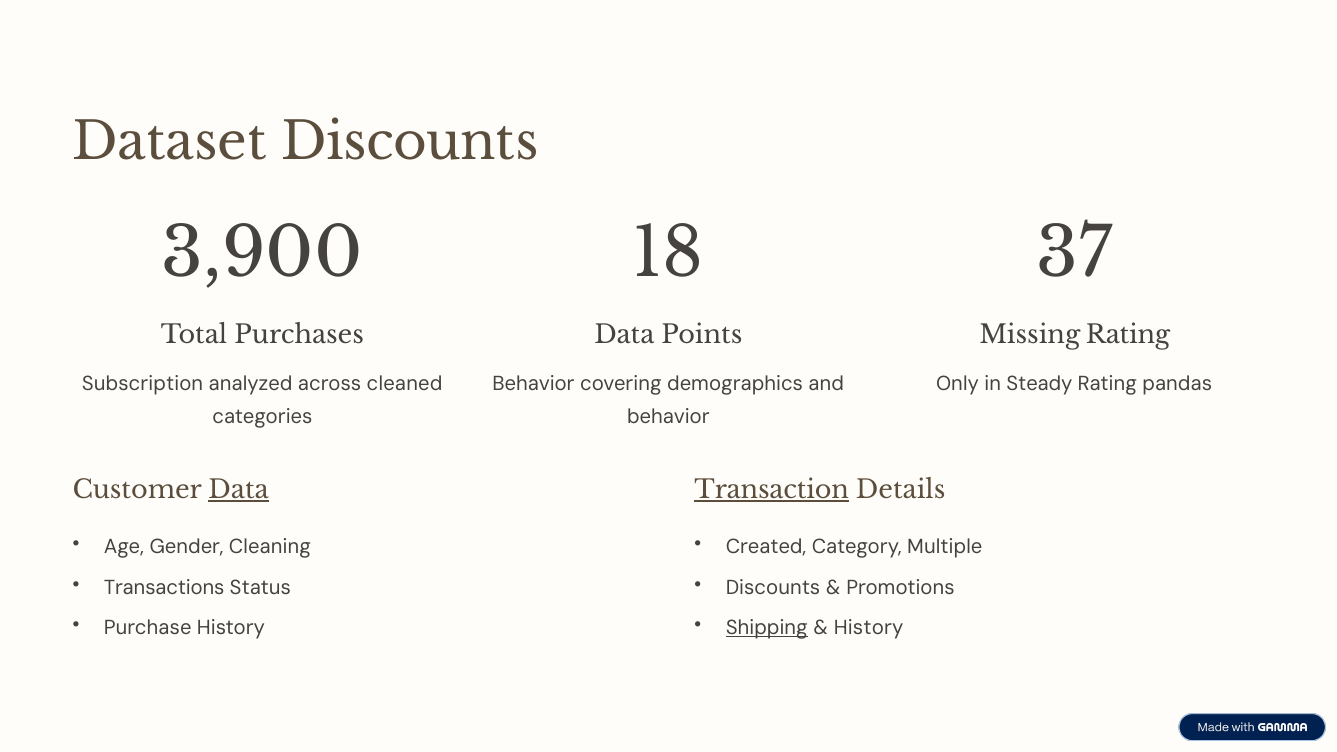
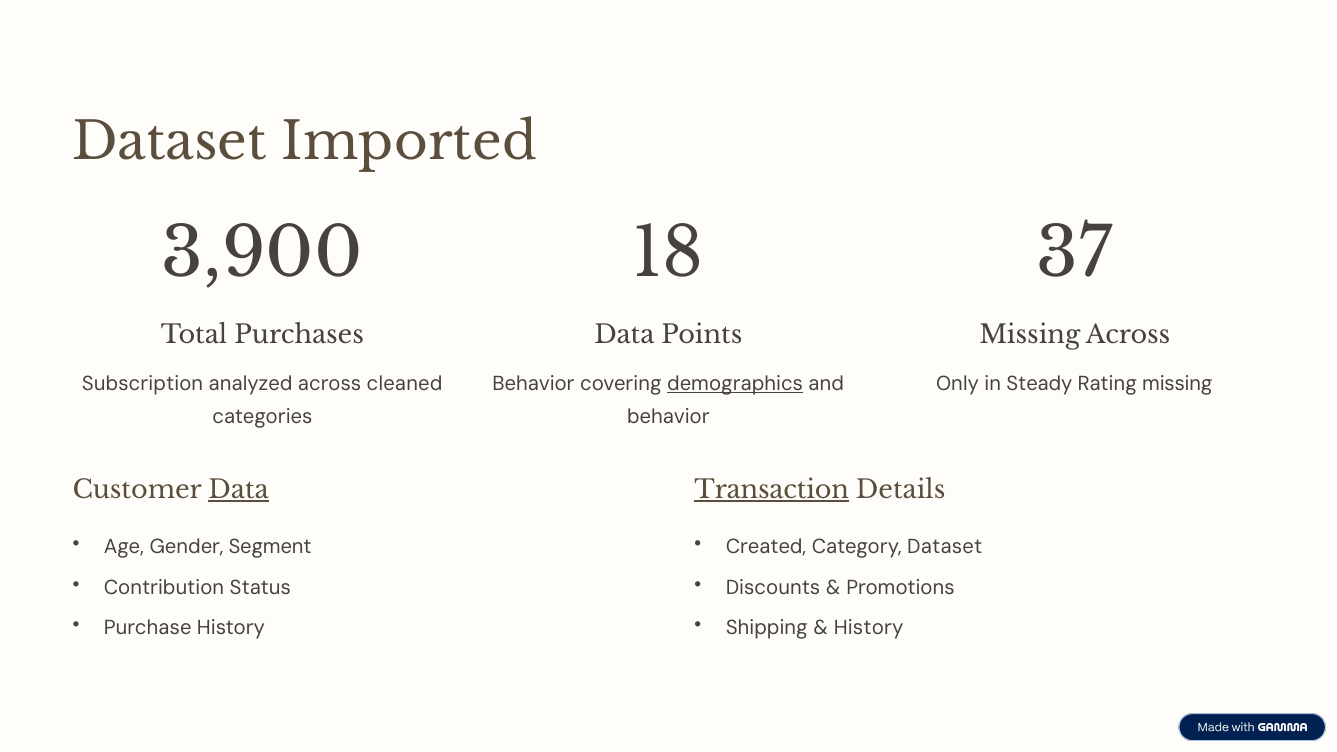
Dataset Discounts: Discounts -> Imported
Missing Rating: Rating -> Across
demographics underline: none -> present
Rating pandas: pandas -> missing
Cleaning: Cleaning -> Segment
Category Multiple: Multiple -> Dataset
Transactions: Transactions -> Contribution
Shipping underline: present -> none
